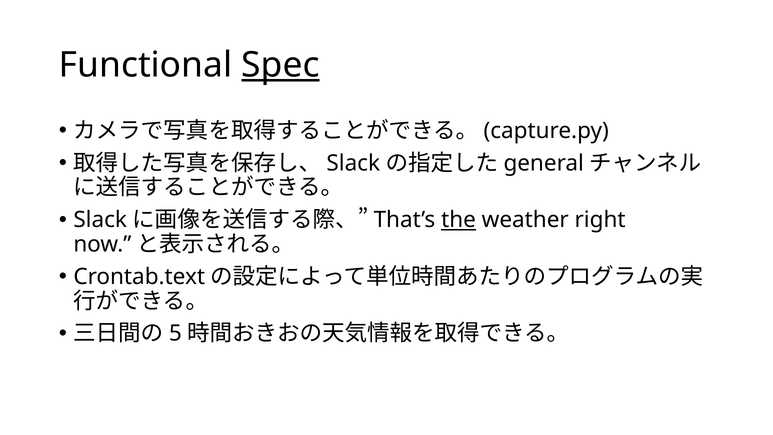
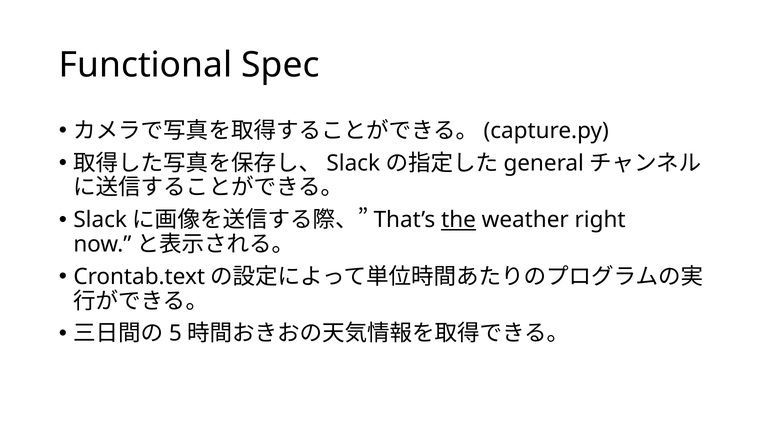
Spec underline: present -> none
